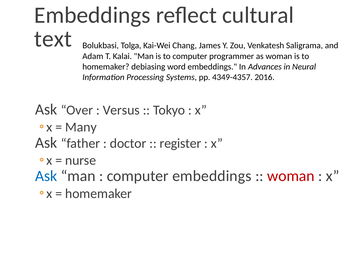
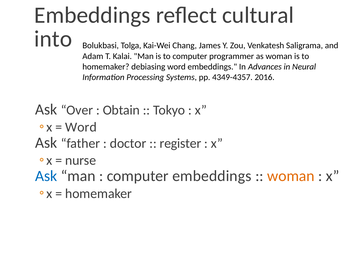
text: text -> into
Versus: Versus -> Obtain
Many at (81, 127): Many -> Word
woman at (291, 176) colour: red -> orange
